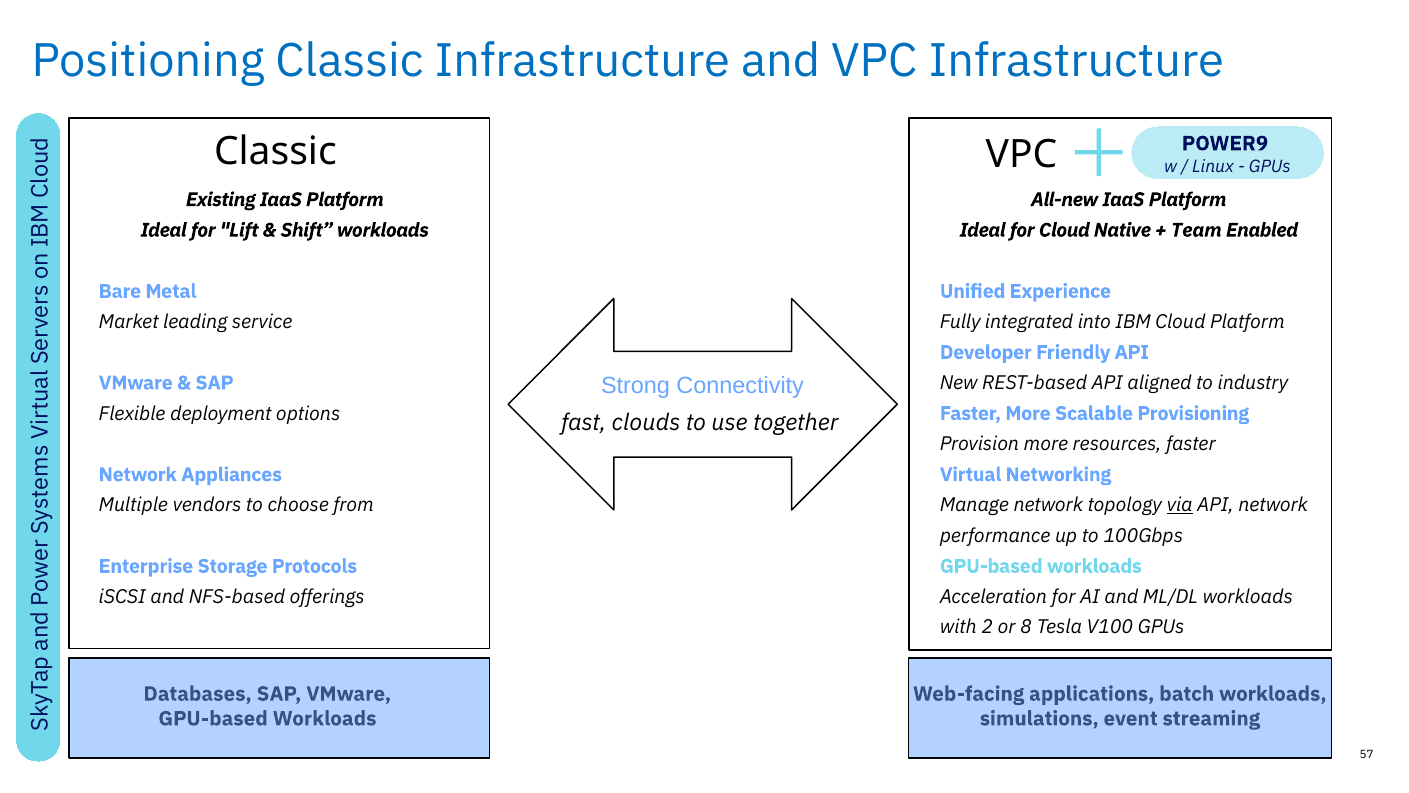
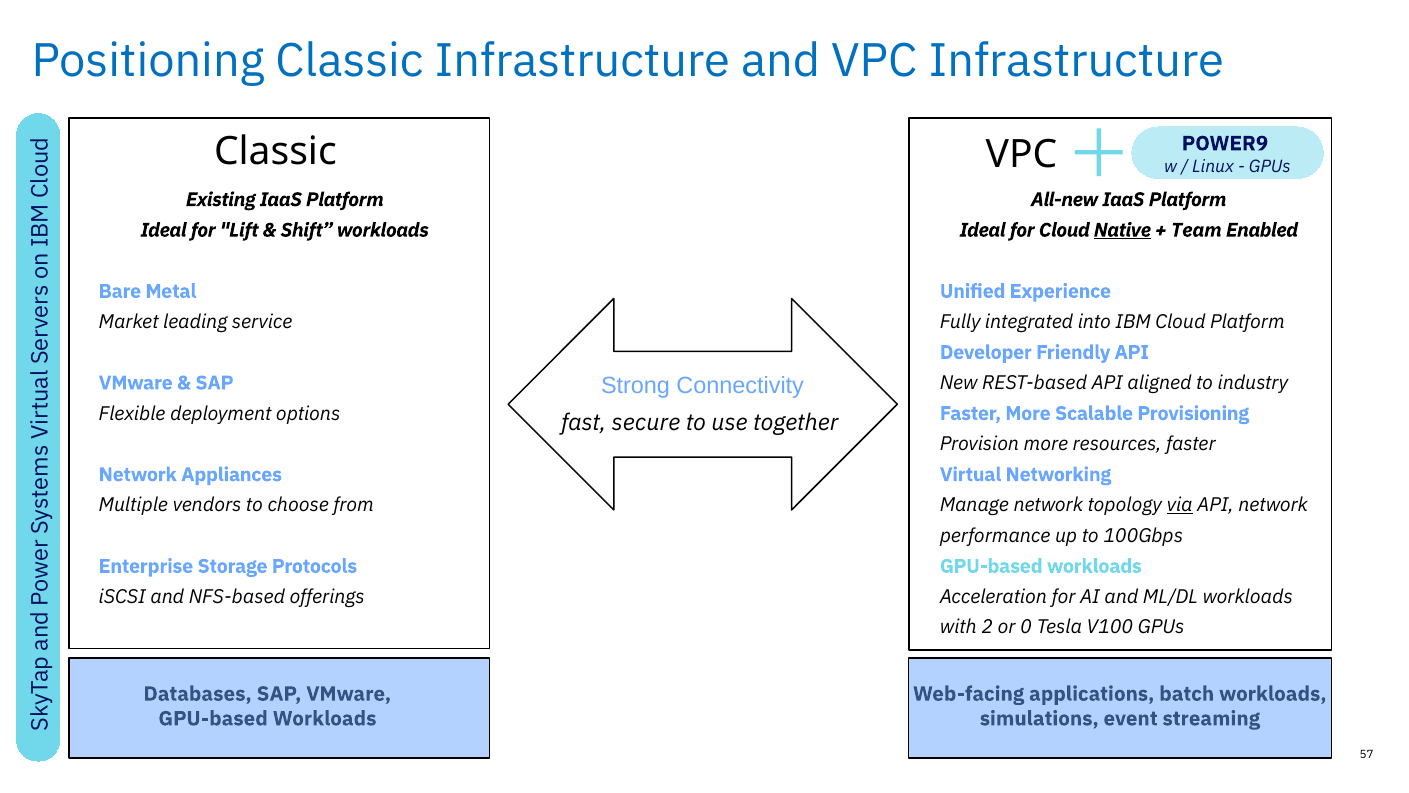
Native underline: none -> present
clouds: clouds -> secure
8: 8 -> 0
